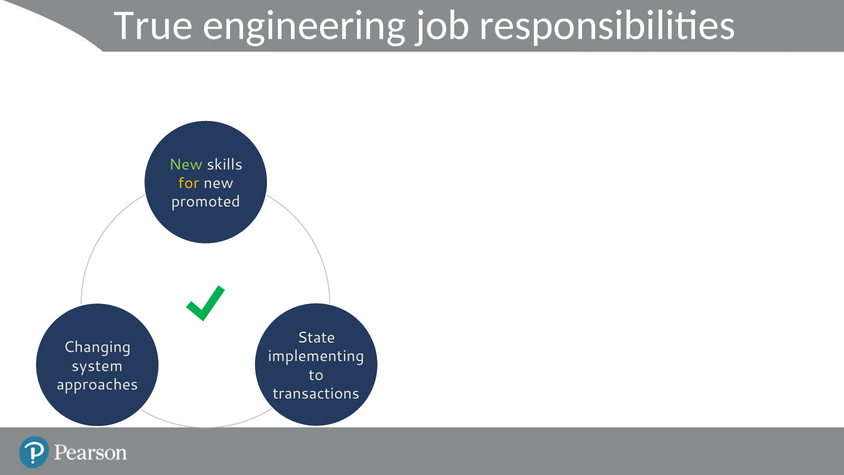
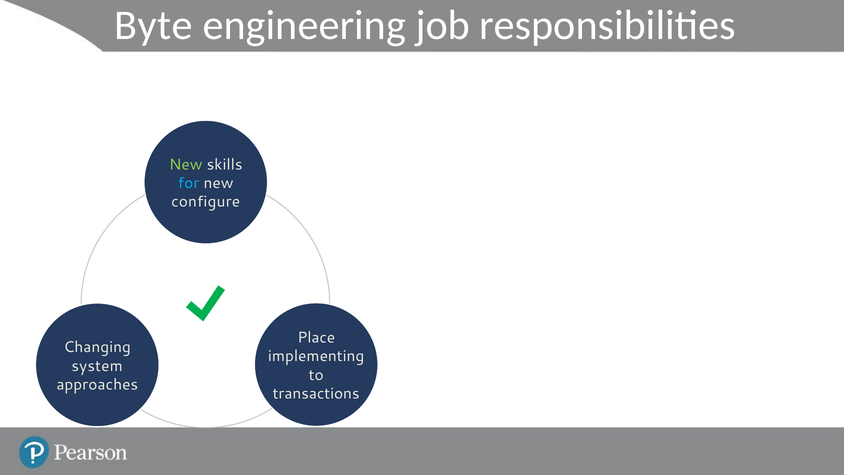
True: True -> Byte
for colour: yellow -> light blue
promoted: promoted -> configure
State: State -> Place
